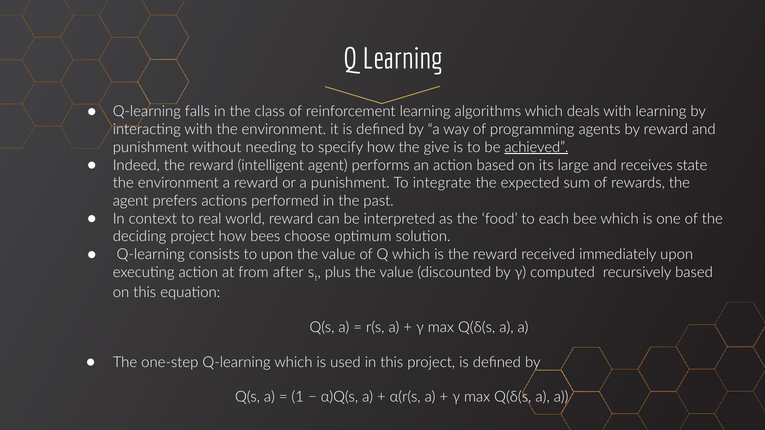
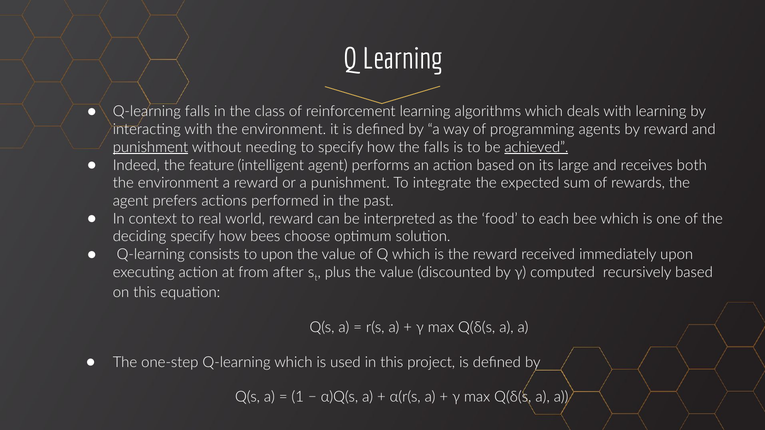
punishment at (150, 147) underline: none -> present
the give: give -> falls
Indeed the reward: reward -> feature
state: state -> both
deciding project: project -> specify
